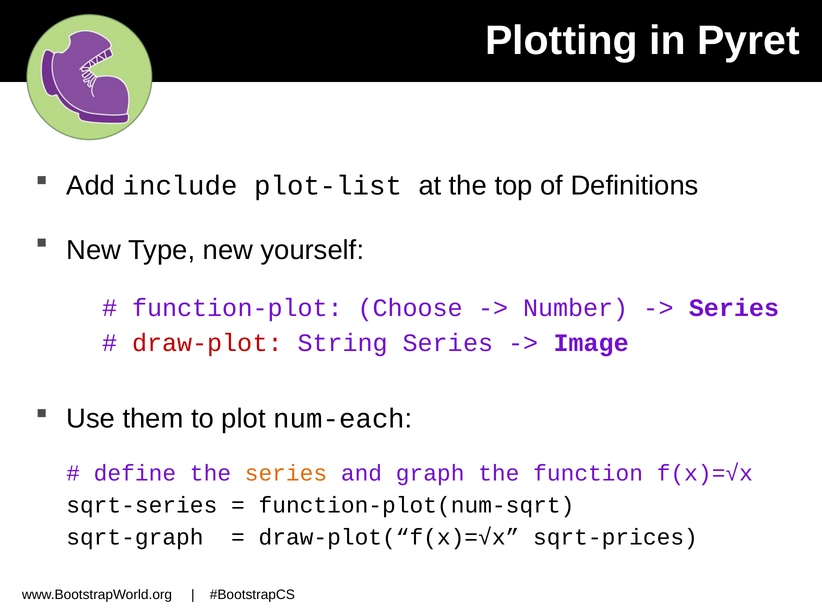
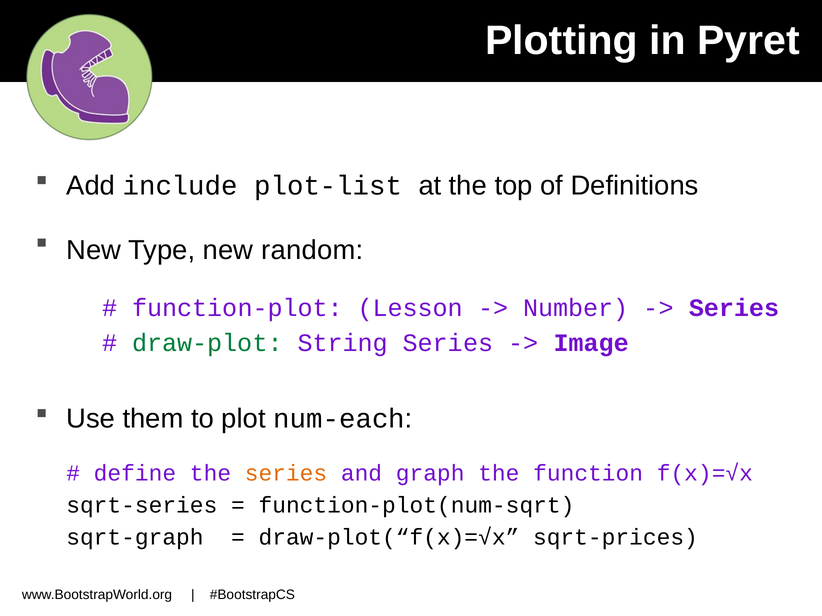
yourself: yourself -> random
Choose: Choose -> Lesson
draw-plot colour: red -> green
